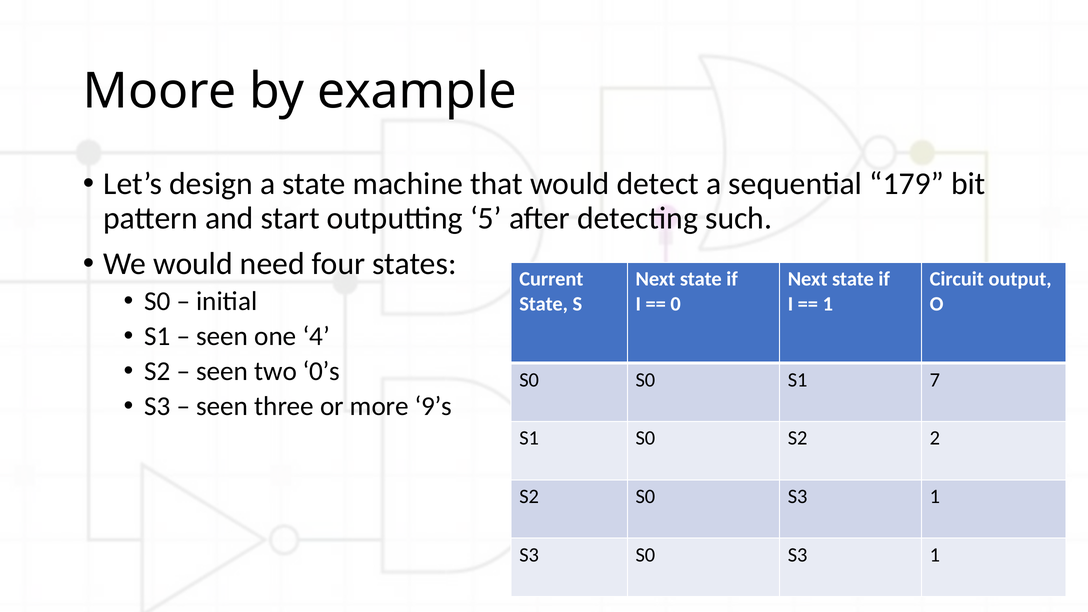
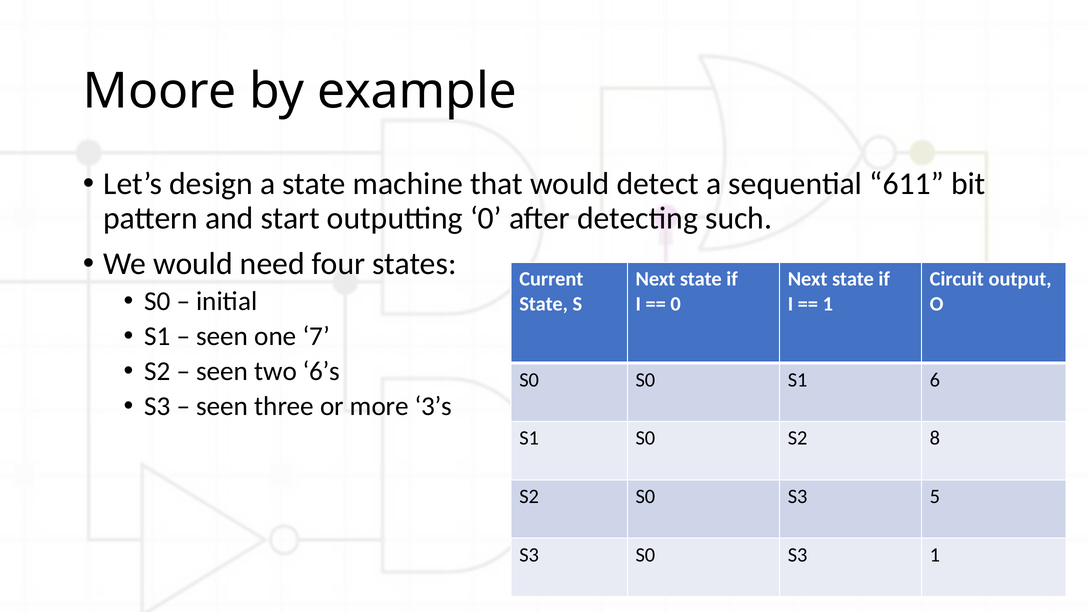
179: 179 -> 611
outputting 5: 5 -> 0
4: 4 -> 7
0’s: 0’s -> 6’s
7: 7 -> 6
9’s: 9’s -> 3’s
2: 2 -> 8
S2 S0 S3 1: 1 -> 5
